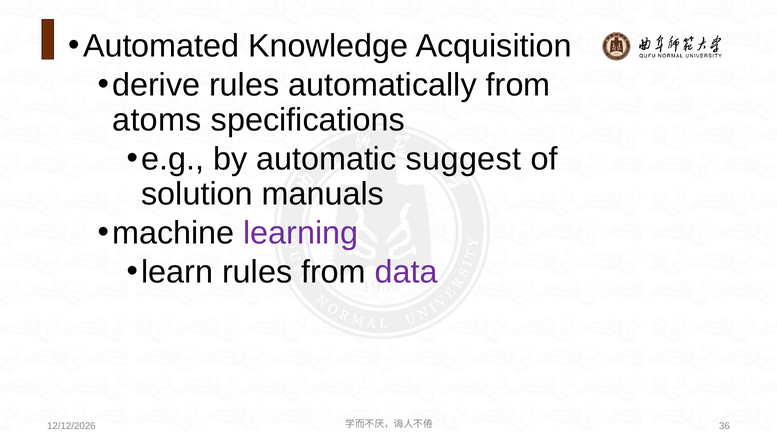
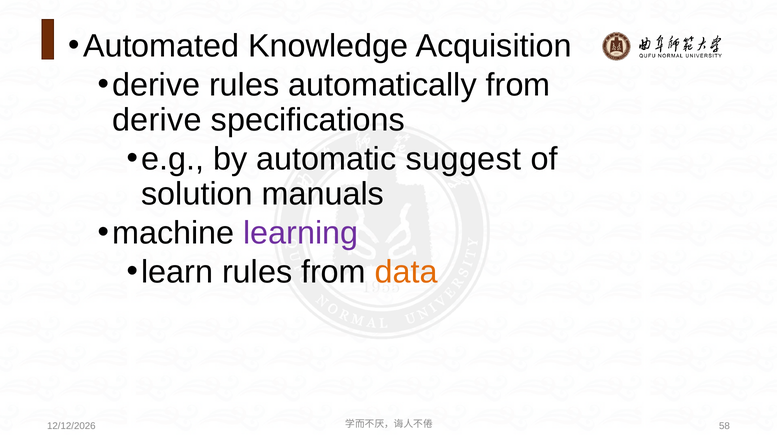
atoms at (157, 120): atoms -> derive
data colour: purple -> orange
36: 36 -> 58
